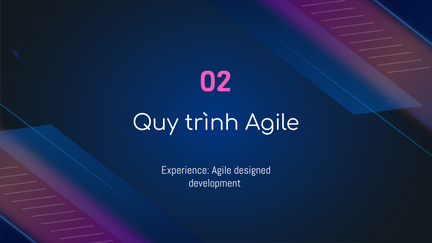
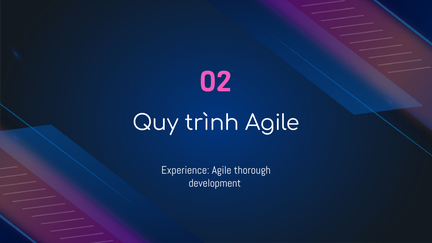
designed: designed -> thorough
